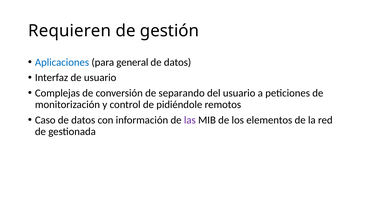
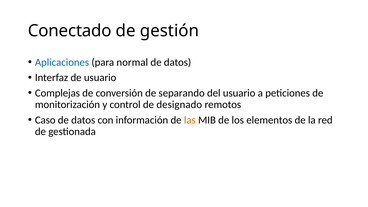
Requieren: Requieren -> Conectado
general: general -> normal
pidiéndole: pidiéndole -> designado
las colour: purple -> orange
